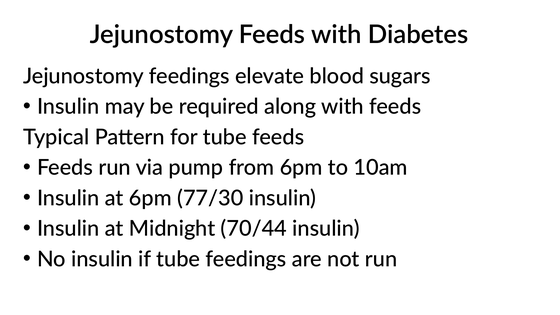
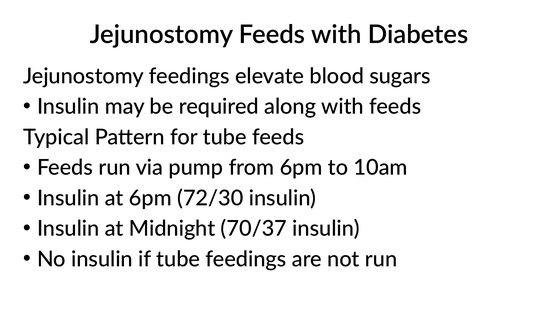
77/30: 77/30 -> 72/30
70/44: 70/44 -> 70/37
